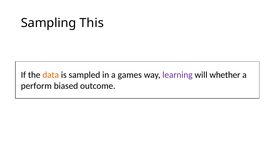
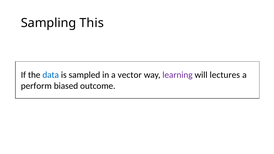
data colour: orange -> blue
games: games -> vector
whether: whether -> lectures
